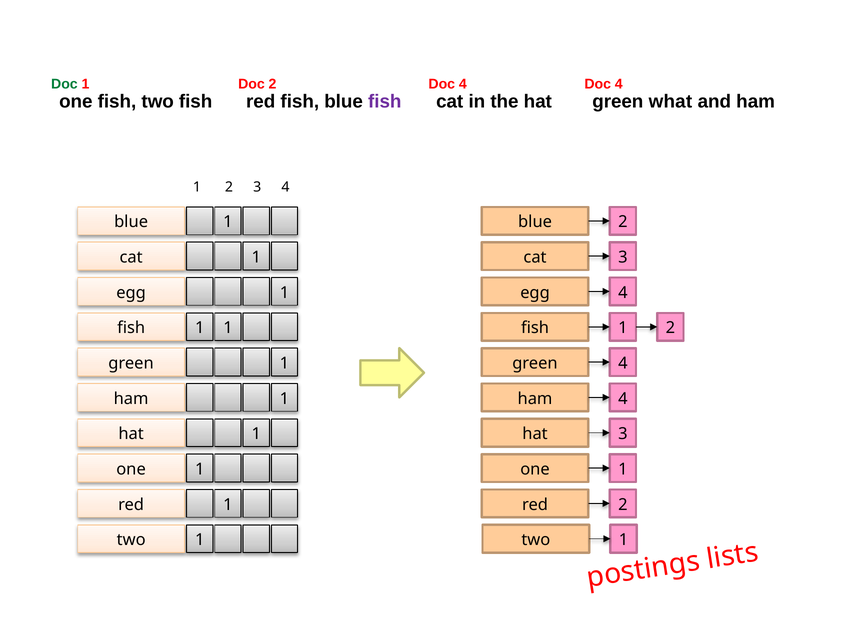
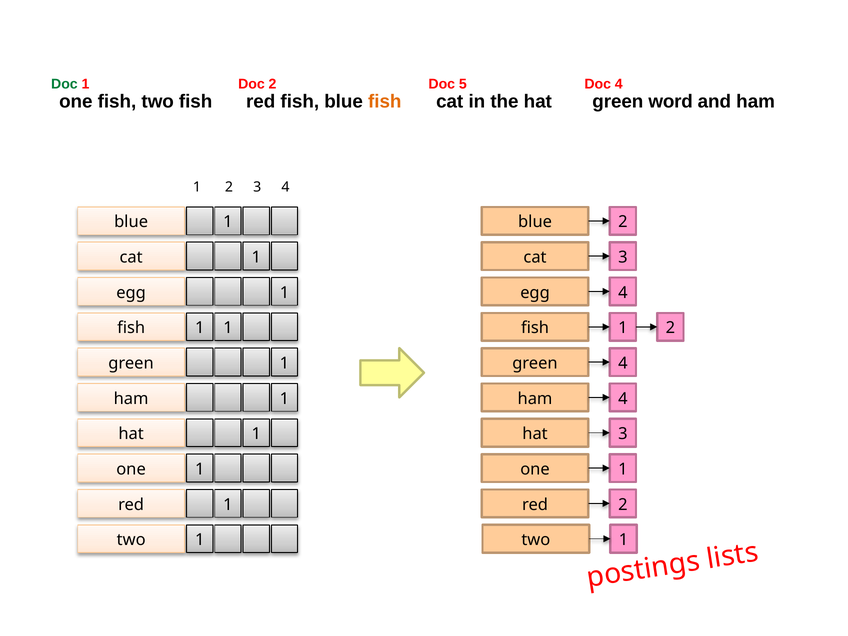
4 at (463, 84): 4 -> 5
fish at (385, 102) colour: purple -> orange
what: what -> word
